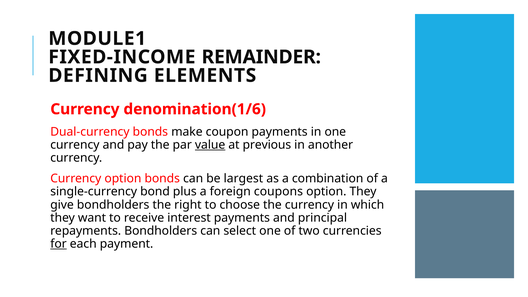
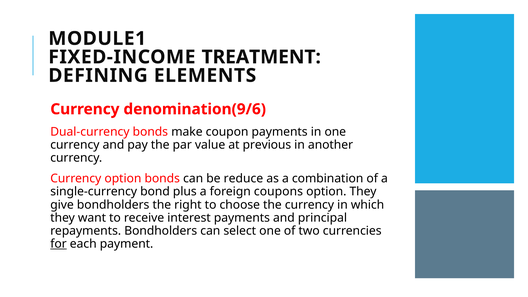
REMAINDER: REMAINDER -> TREATMENT
denomination(1/6: denomination(1/6 -> denomination(9/6
value underline: present -> none
largest: largest -> reduce
